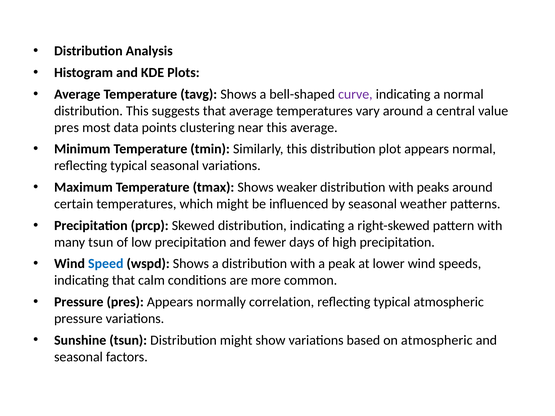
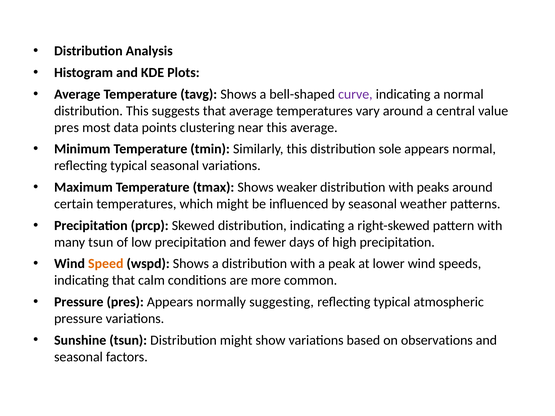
plot: plot -> sole
Speed colour: blue -> orange
correlation: correlation -> suggesting
on atmospheric: atmospheric -> observations
